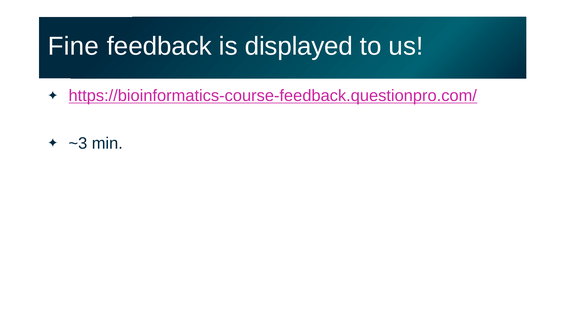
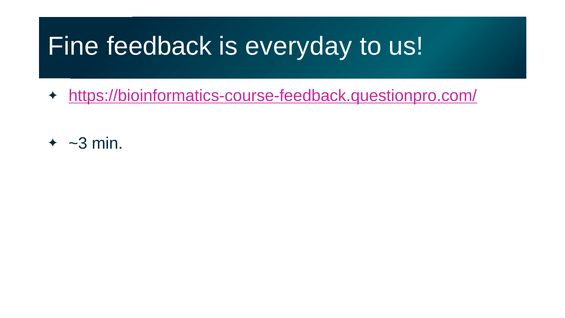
displayed: displayed -> everyday
